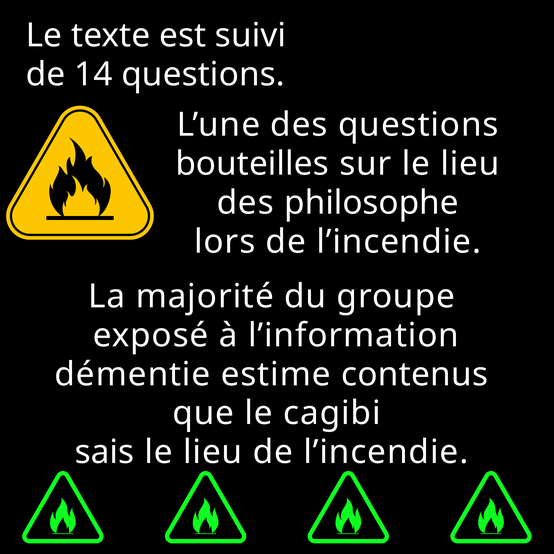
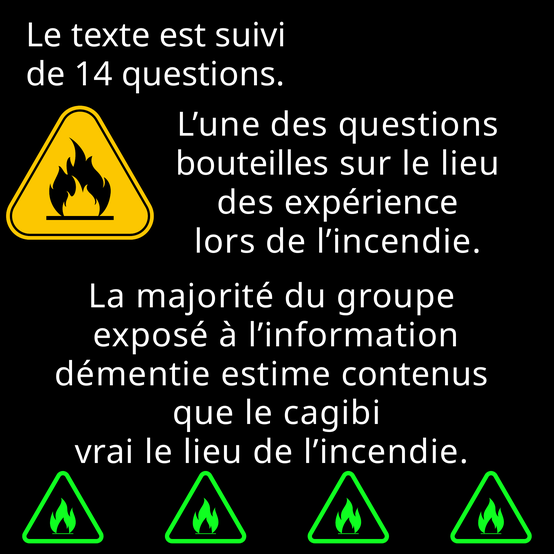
philosophe: philosophe -> expérience
sais: sais -> vrai
